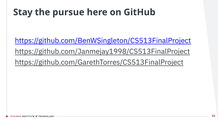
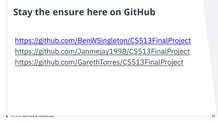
pursue: pursue -> ensure
